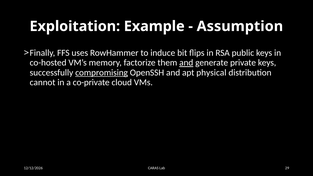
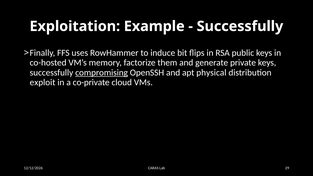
Assumption at (240, 26): Assumption -> Successfully
and at (186, 63) underline: present -> none
cannot: cannot -> exploit
